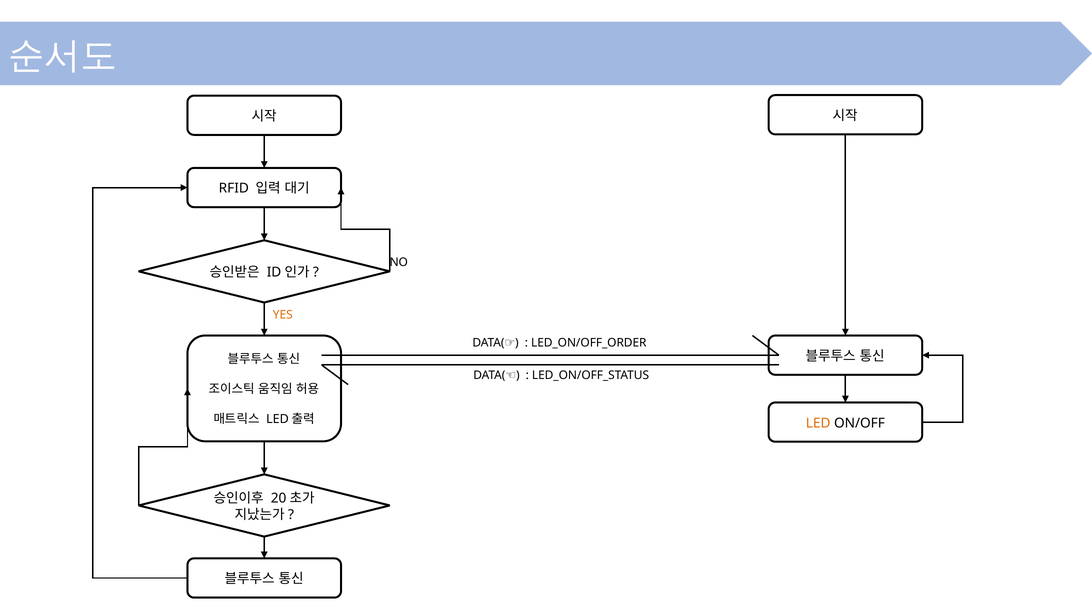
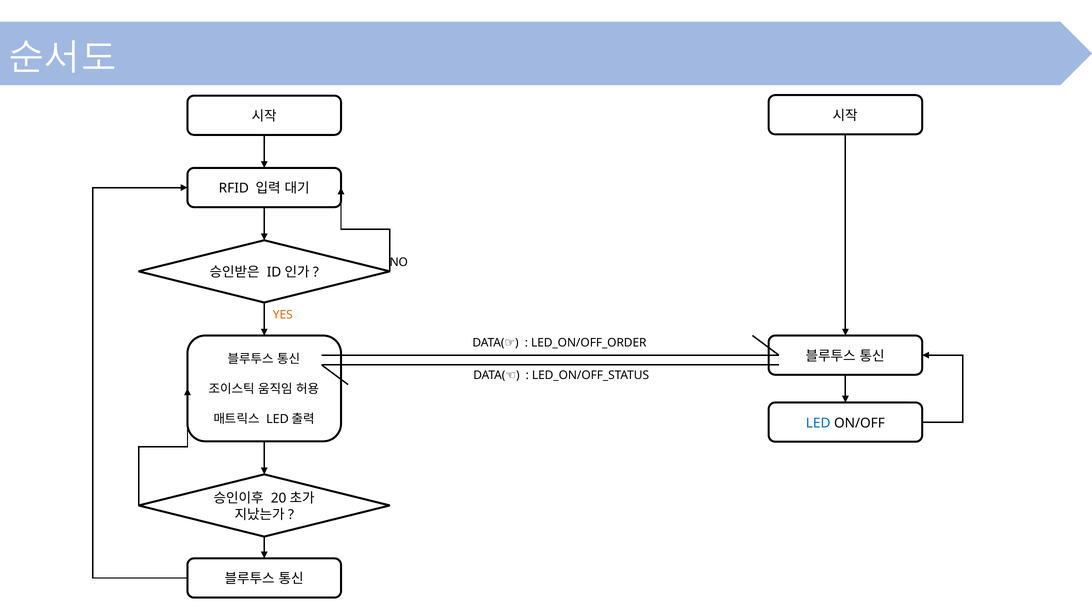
LED colour: orange -> blue
